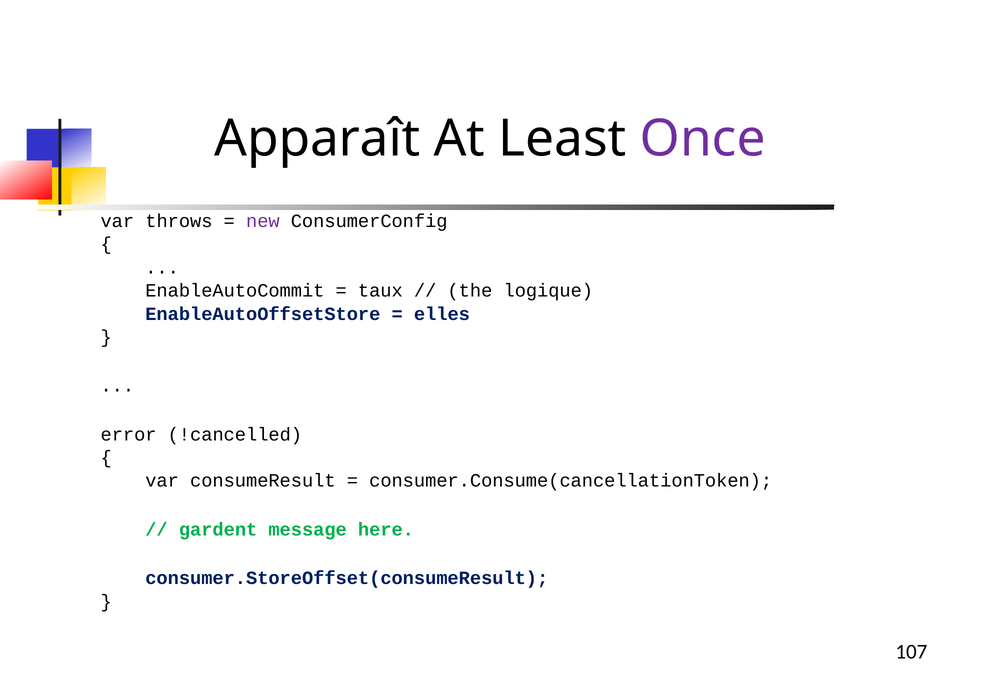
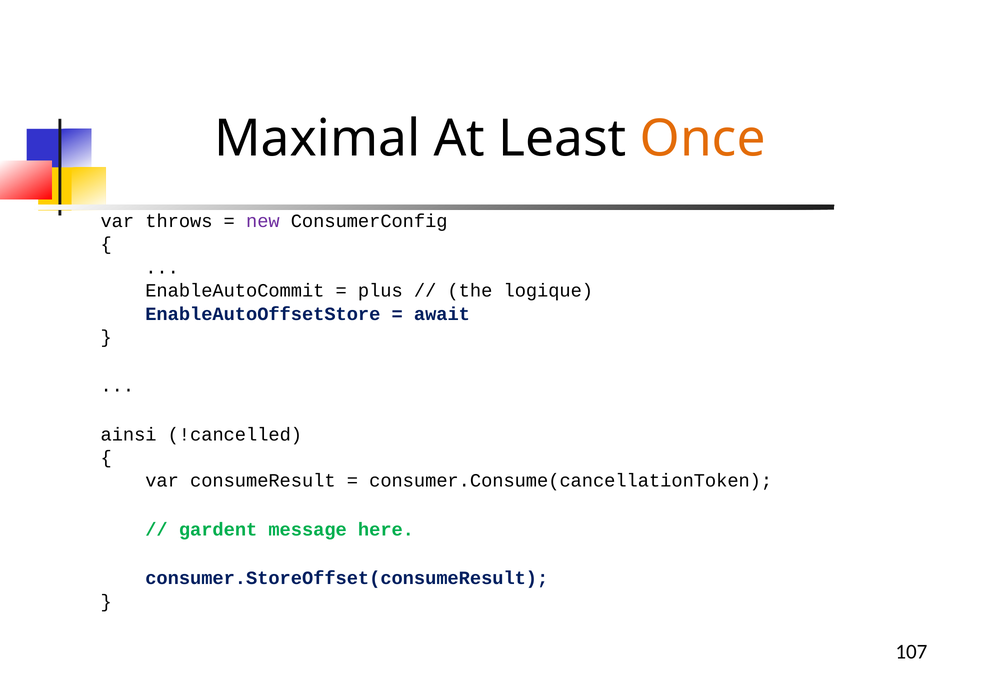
Apparaît: Apparaît -> Maximal
Once colour: purple -> orange
taux: taux -> plus
elles: elles -> await
error: error -> ainsi
